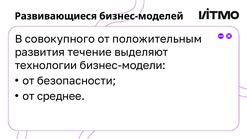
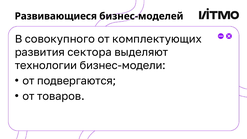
положительным: положительным -> комплектующих
течение: течение -> сектора
безопасности: безопасности -> подвергаются
среднее: среднее -> товаров
